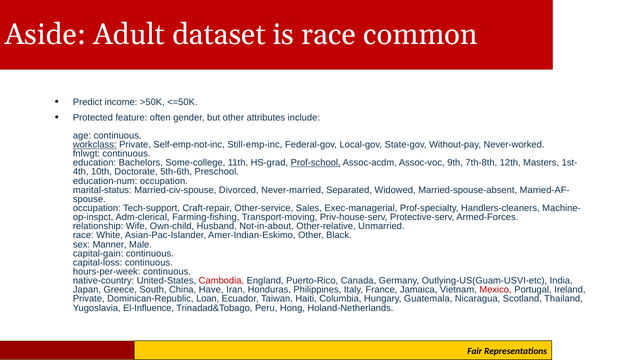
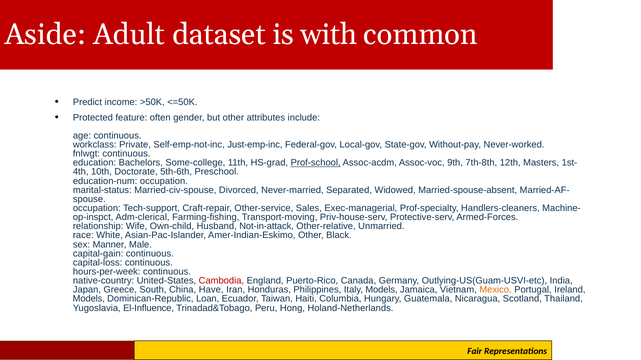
is race: race -> with
workclass underline: present -> none
Still-emp-inc: Still-emp-inc -> Just-emp-inc
Not-in-about: Not-in-about -> Not-in-attack
Italy France: France -> Models
Mexico colour: red -> orange
Private at (89, 299): Private -> Models
